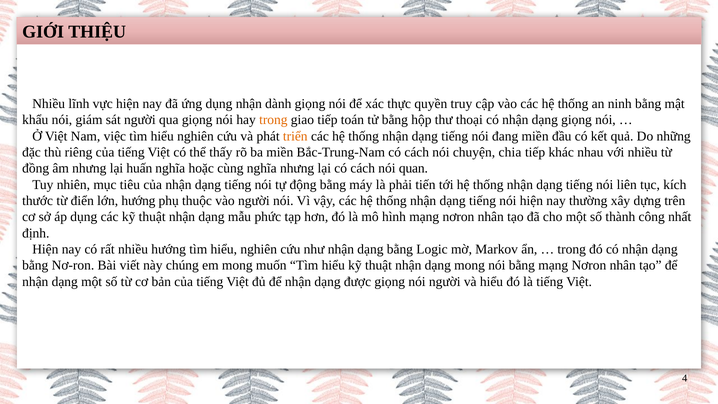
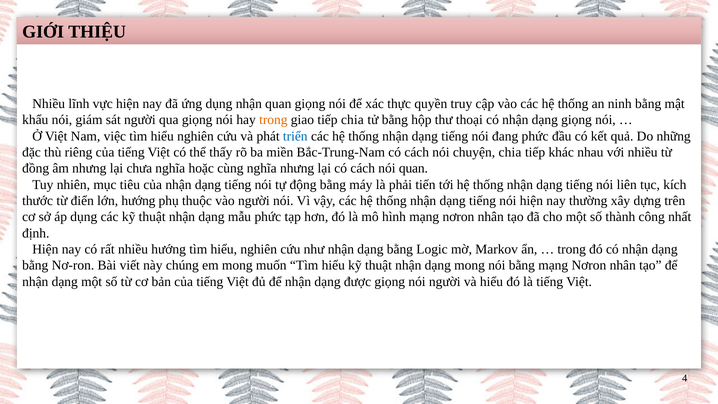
nhận dành: dành -> quan
tiếp toán: toán -> chia
triển colour: orange -> blue
đang miền: miền -> phức
huấn: huấn -> chưa
